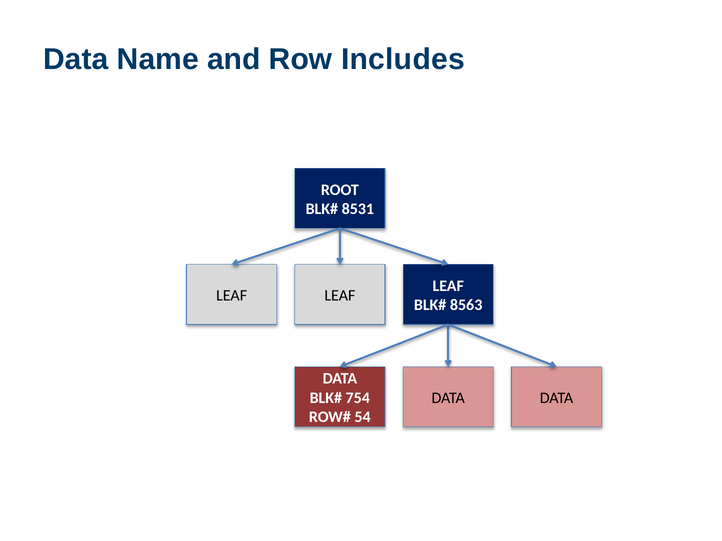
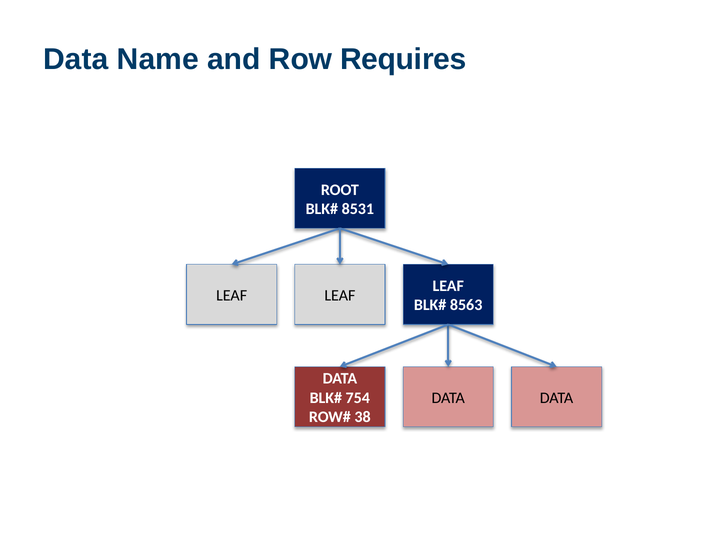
Includes: Includes -> Requires
54: 54 -> 38
